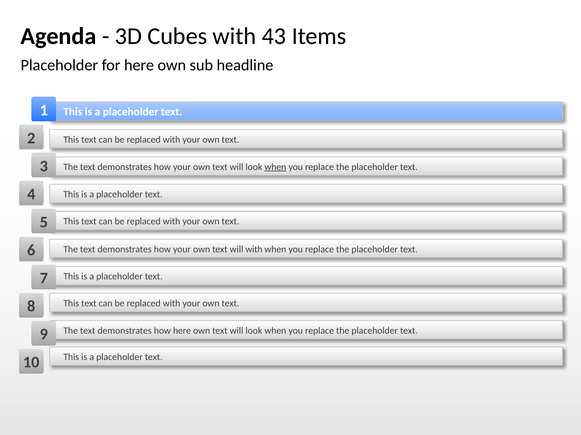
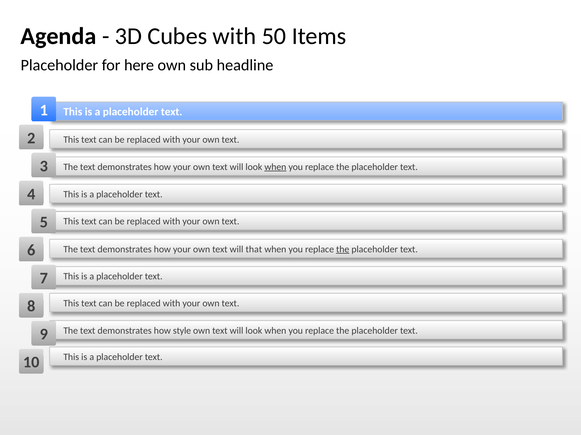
43: 43 -> 50
will with: with -> that
the at (343, 250) underline: none -> present
how here: here -> style
